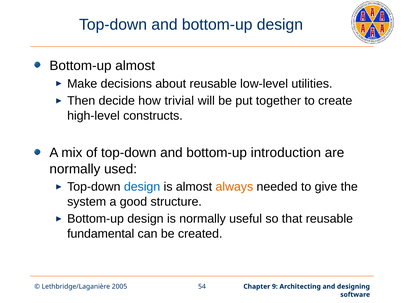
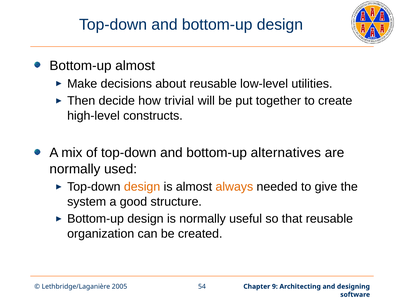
introduction: introduction -> alternatives
design at (142, 187) colour: blue -> orange
fundamental: fundamental -> organization
